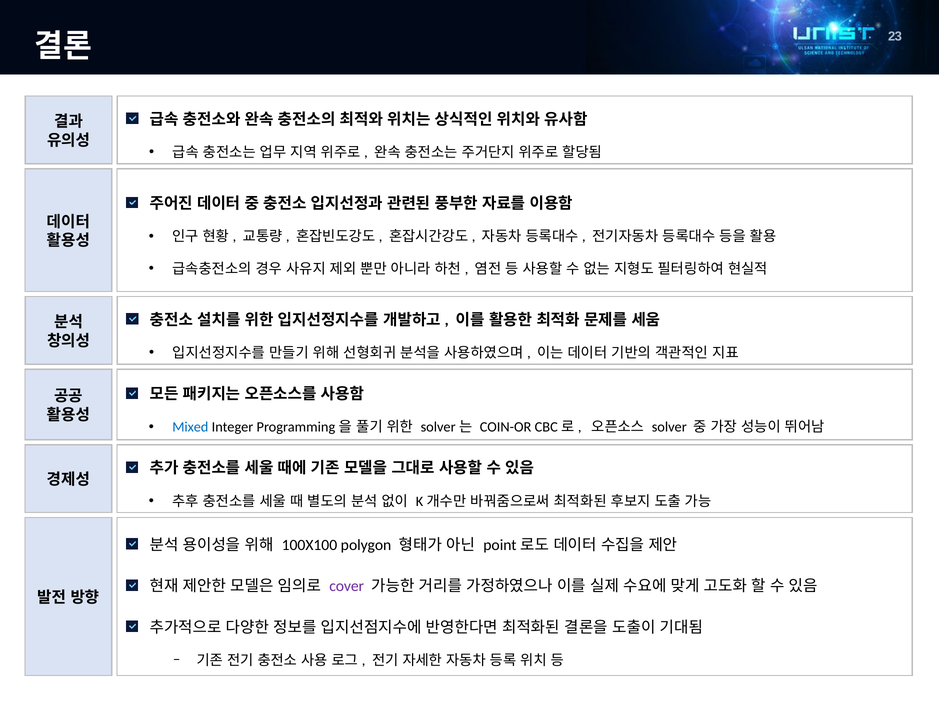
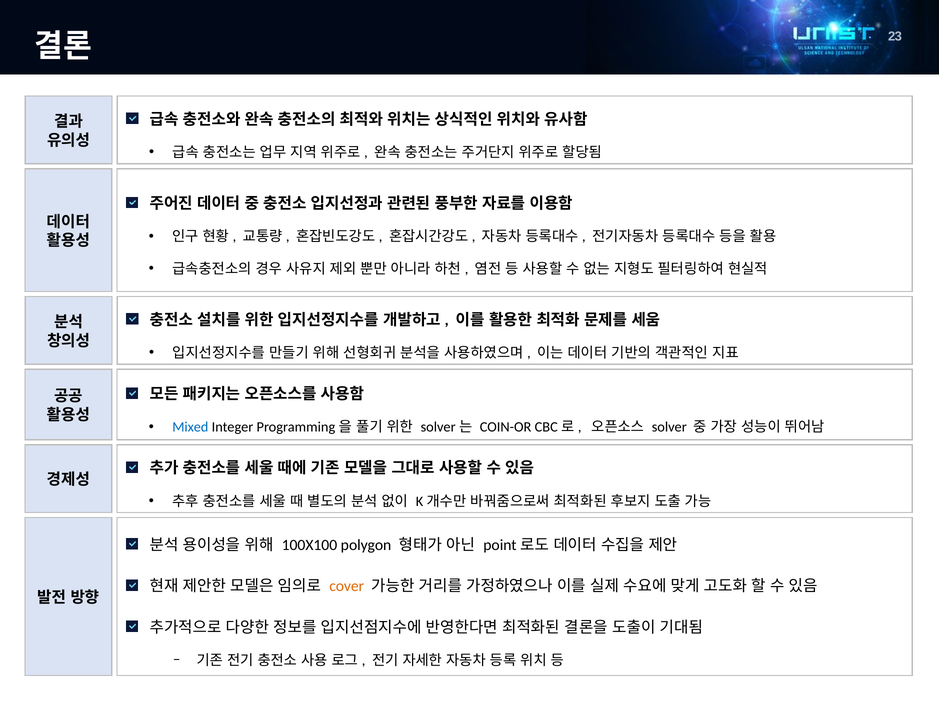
cover colour: purple -> orange
